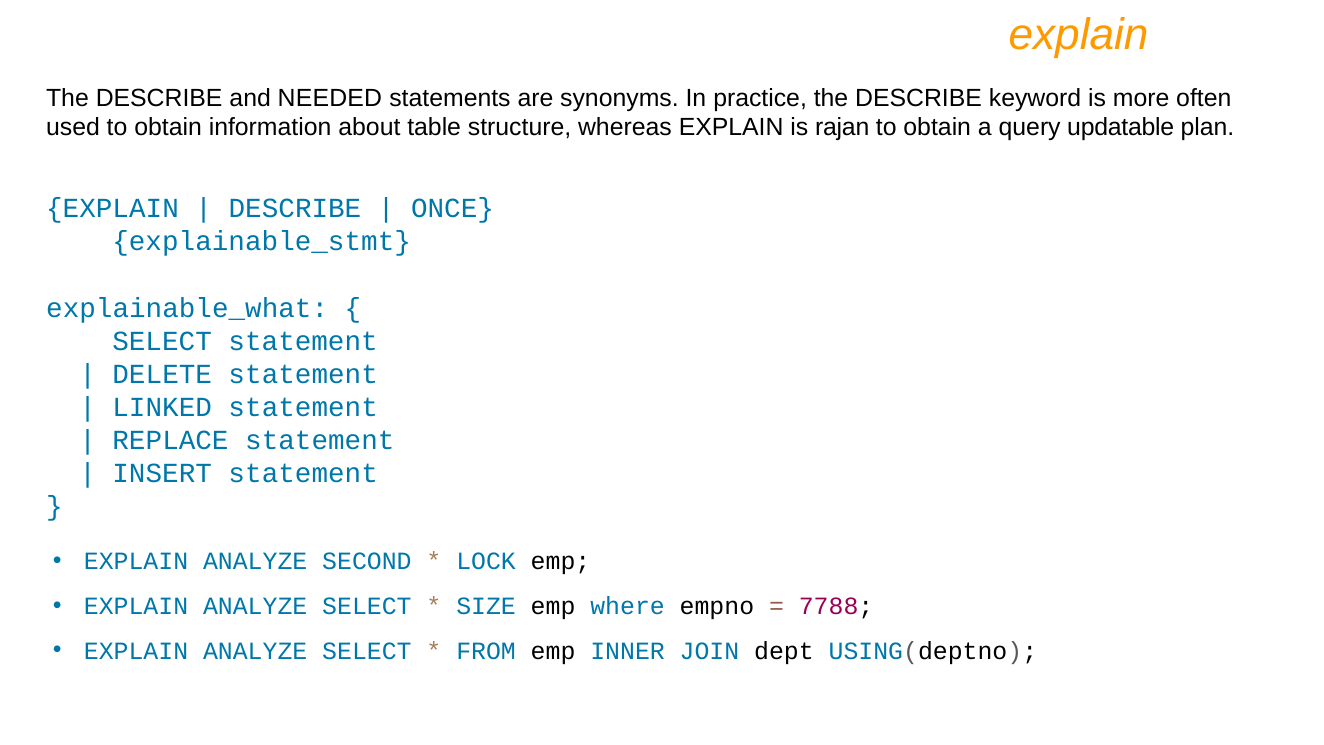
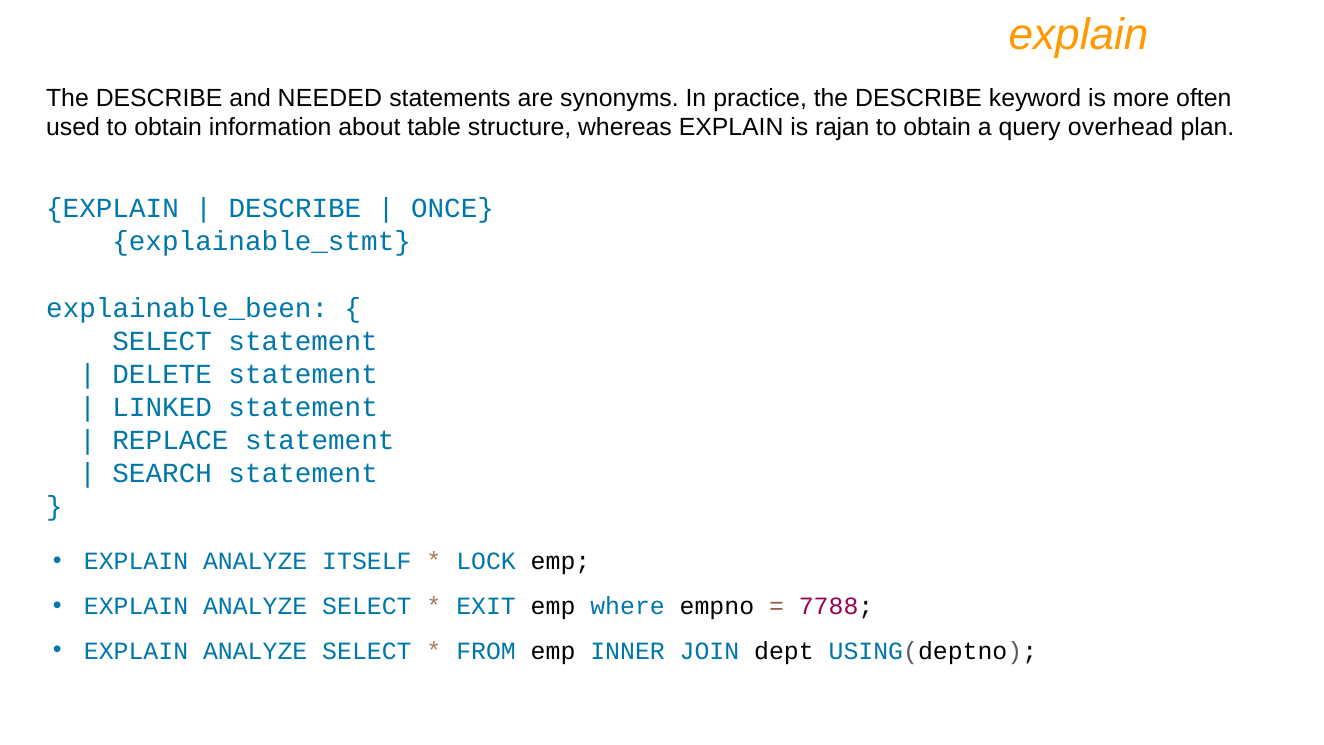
updatable: updatable -> overhead
explainable_what: explainable_what -> explainable_been
INSERT: INSERT -> SEARCH
SECOND: SECOND -> ITSELF
SIZE: SIZE -> EXIT
